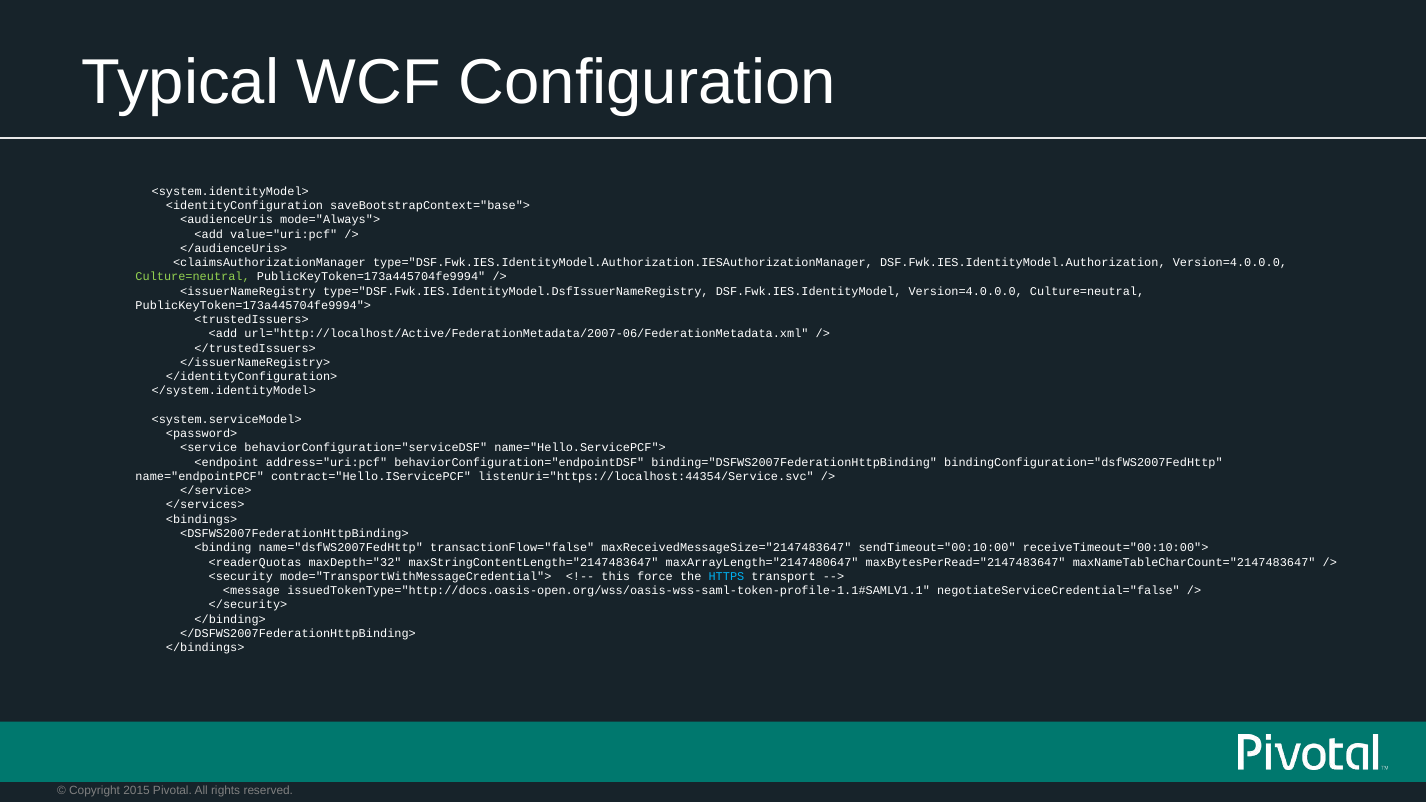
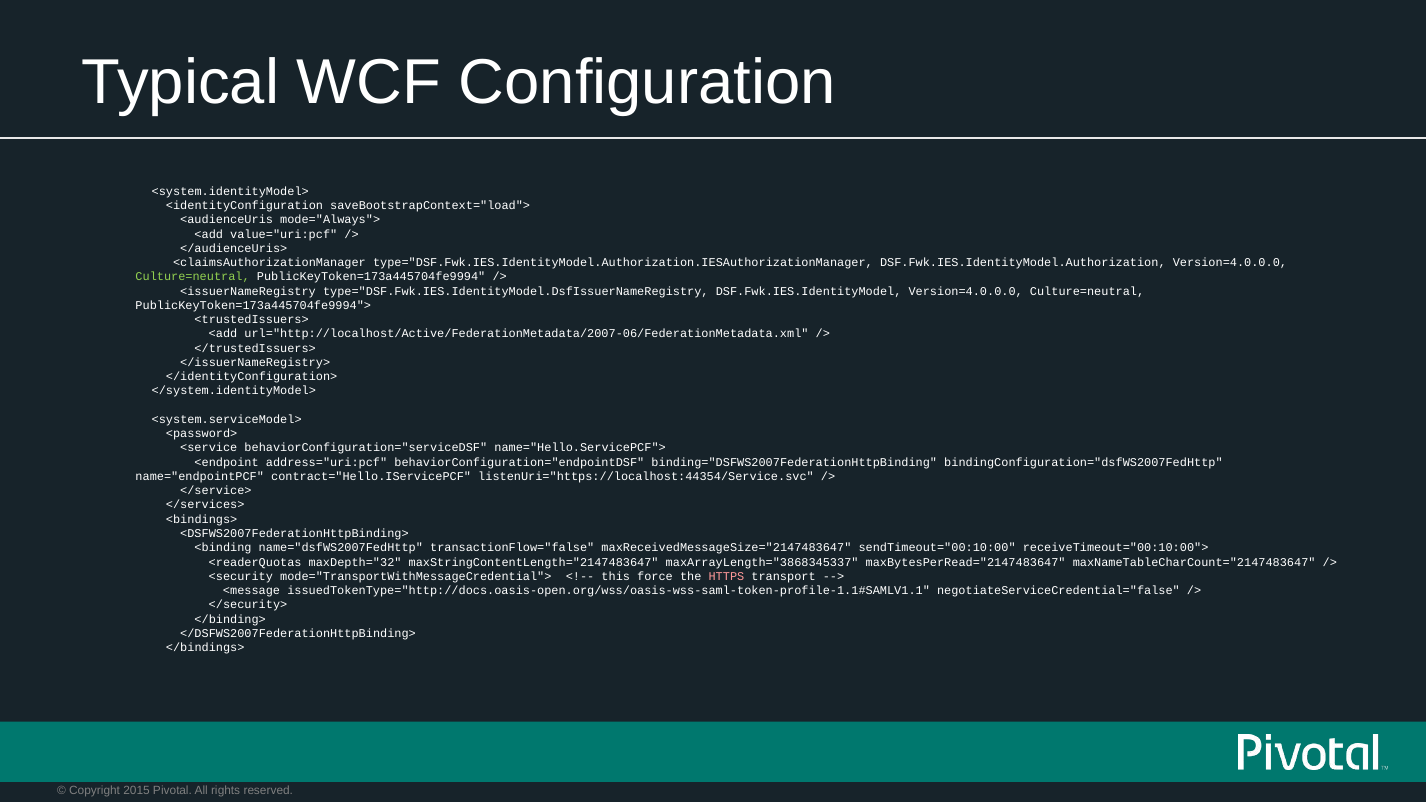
saveBootstrapContext="base">: saveBootstrapContext="base"> -> saveBootstrapContext="load">
maxArrayLength="2147480647: maxArrayLength="2147480647 -> maxArrayLength="3868345337
HTTPS colour: light blue -> pink
